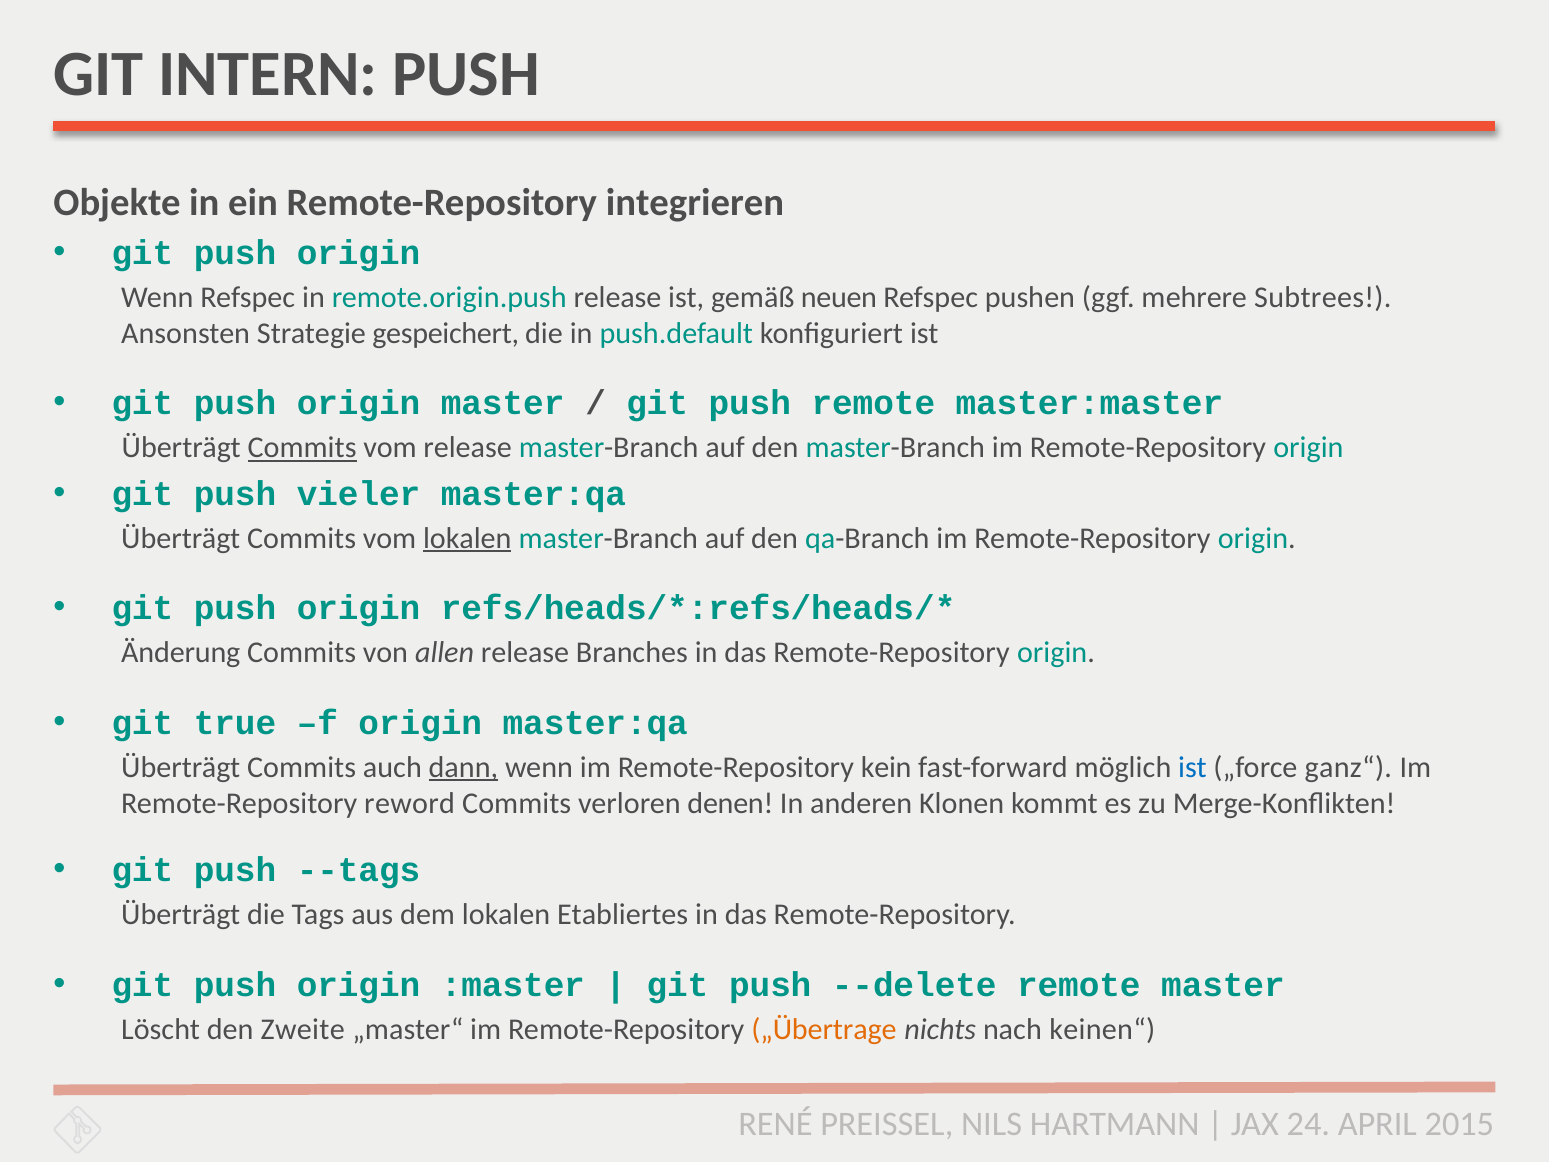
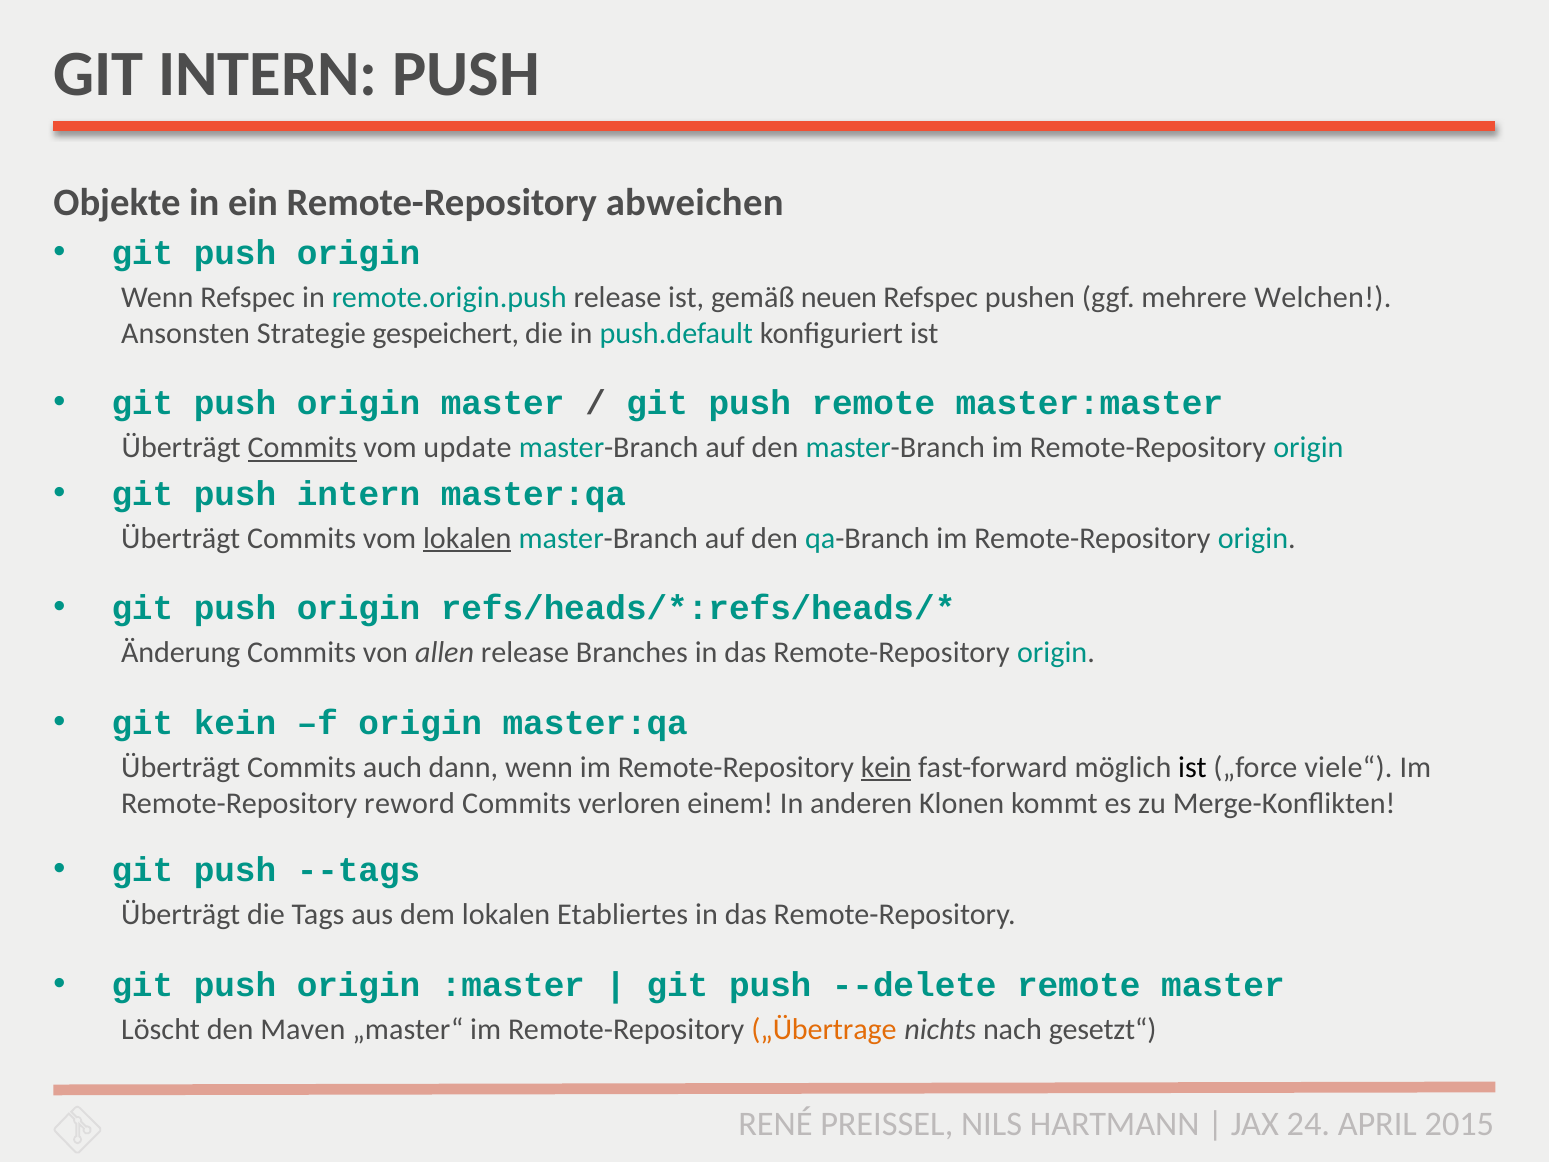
integrieren: integrieren -> abweichen
Subtrees: Subtrees -> Welchen
vom release: release -> update
push vieler: vieler -> intern
git true: true -> kein
dann underline: present -> none
kein at (886, 767) underline: none -> present
ist at (1192, 767) colour: blue -> black
ganz“: ganz“ -> viele“
denen: denen -> einem
Zweite: Zweite -> Maven
keinen“: keinen“ -> gesetzt“
